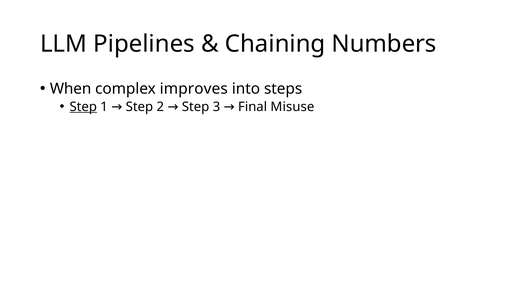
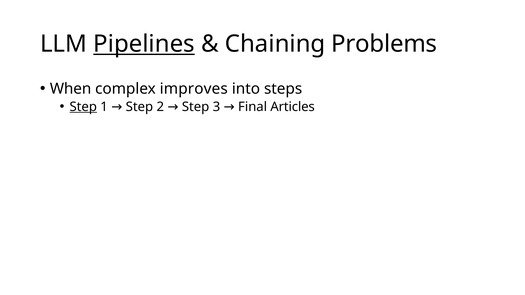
Pipelines underline: none -> present
Numbers: Numbers -> Problems
Misuse: Misuse -> Articles
